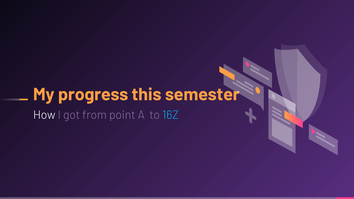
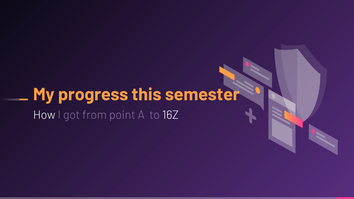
16Z colour: light blue -> white
